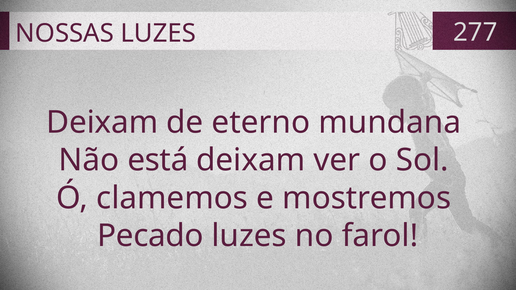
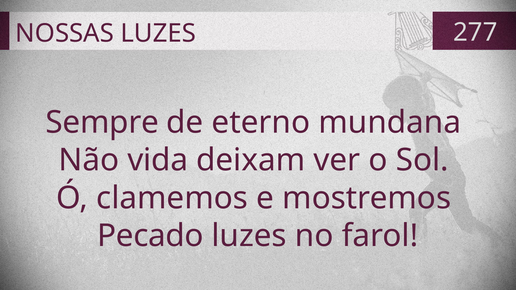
Deixam at (102, 122): Deixam -> Sempre
está: está -> vida
